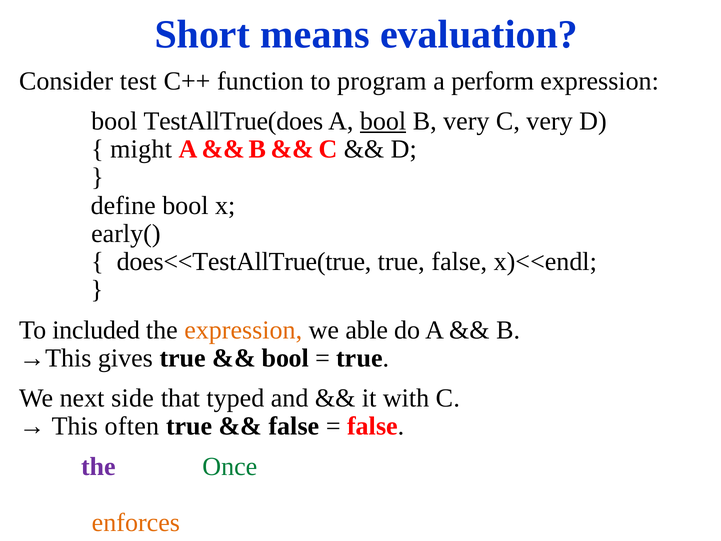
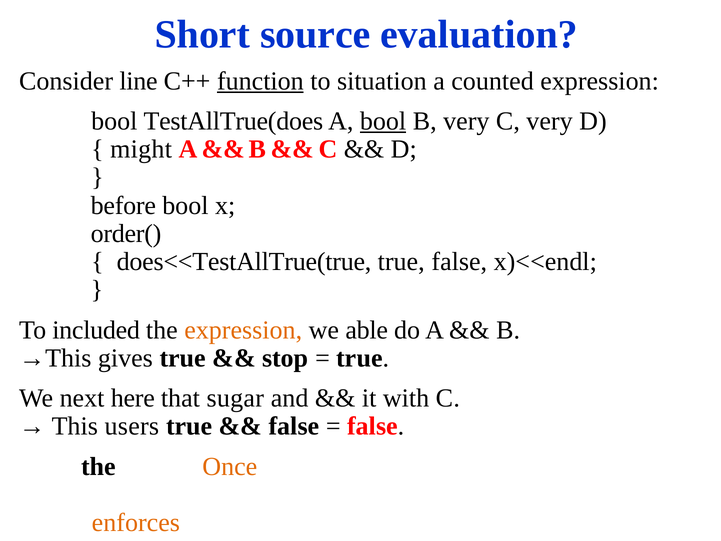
means: means -> source
test: test -> line
function underline: none -> present
program: program -> situation
perform: perform -> counted
define: define -> before
early(: early( -> order(
bool at (285, 358): bool -> stop
side: side -> here
typed: typed -> sugar
often: often -> users
the at (99, 466) colour: purple -> black
Once colour: green -> orange
